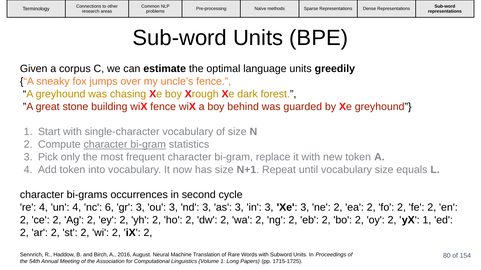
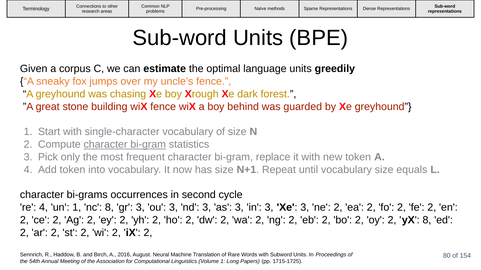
un 4: 4 -> 1
nc 6: 6 -> 8
yX 1: 1 -> 8
